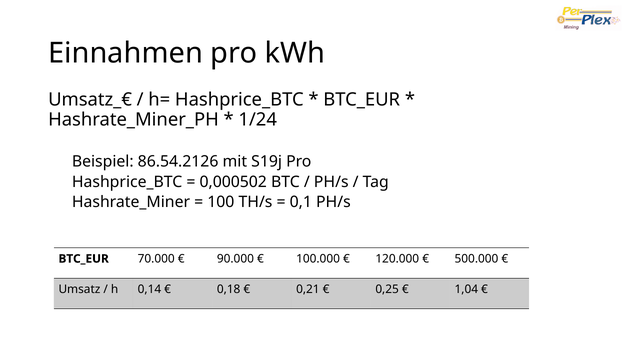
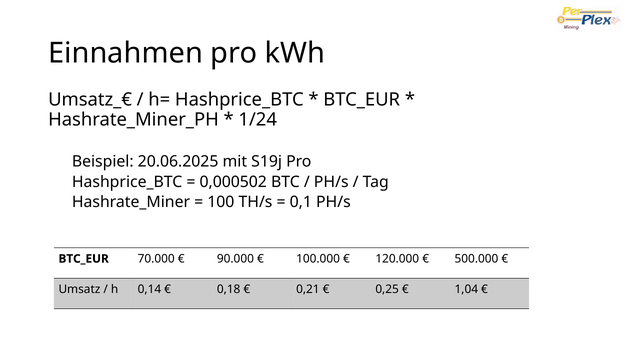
86.54.2126: 86.54.2126 -> 20.06.2025
